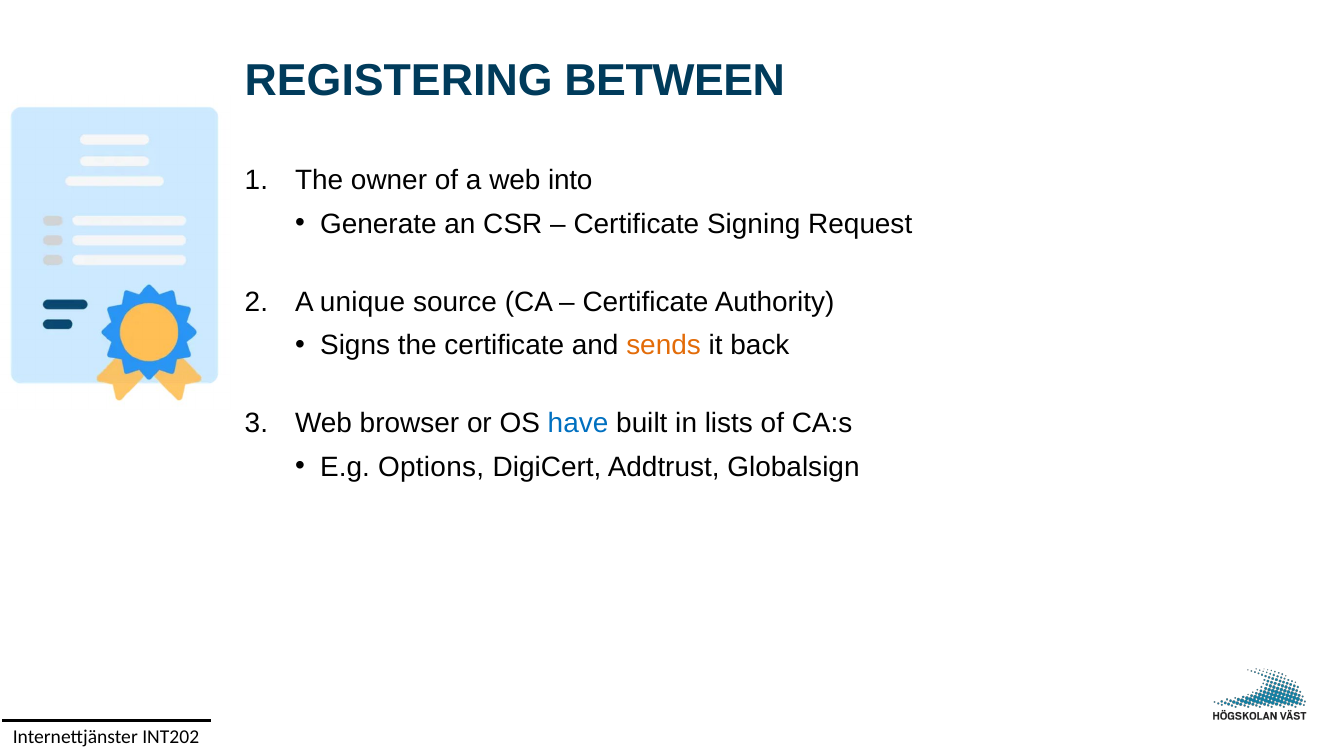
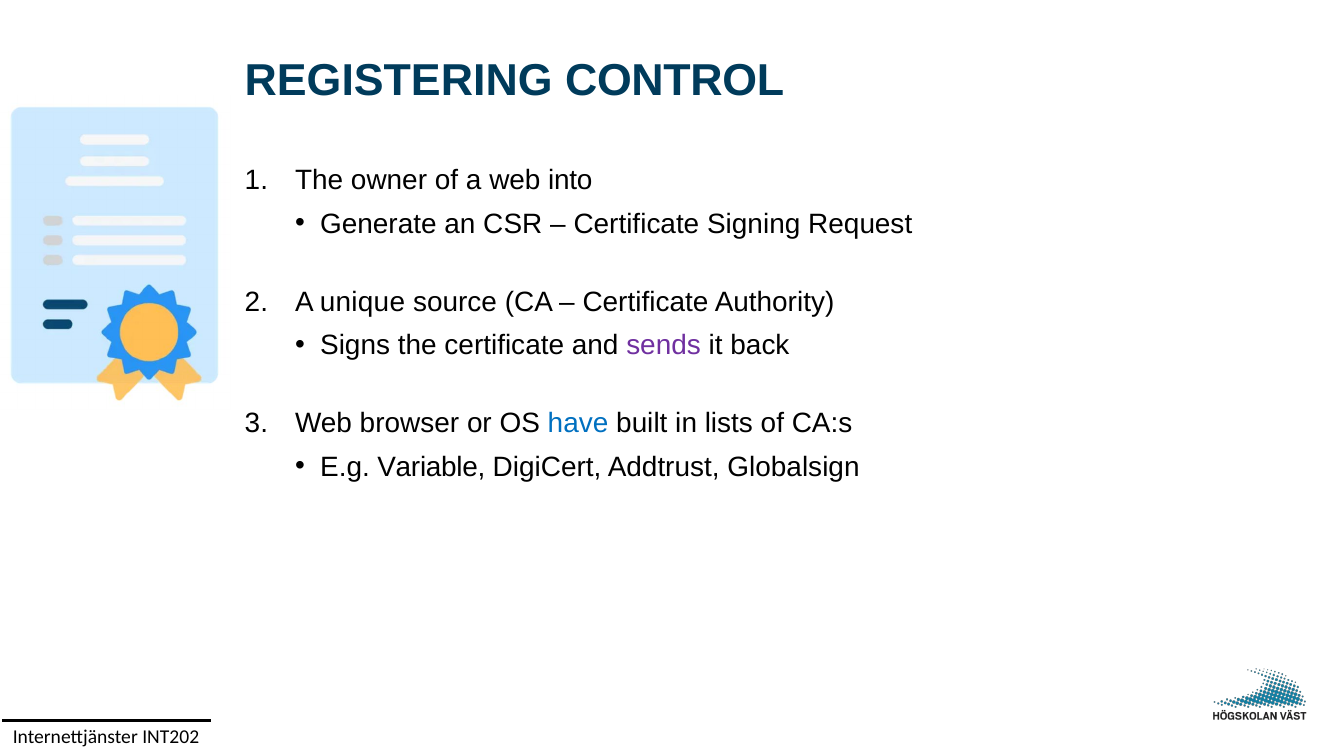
BETWEEN: BETWEEN -> CONTROL
sends colour: orange -> purple
Options: Options -> Variable
